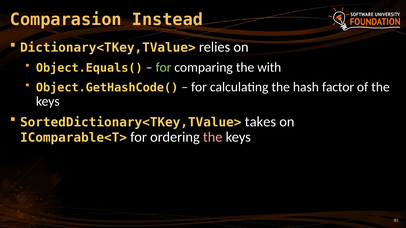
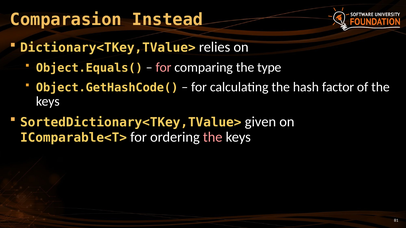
for at (164, 67) colour: light green -> pink
with: with -> type
takes: takes -> given
